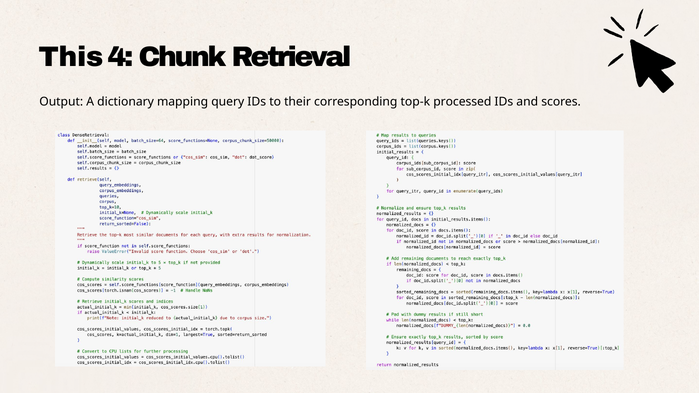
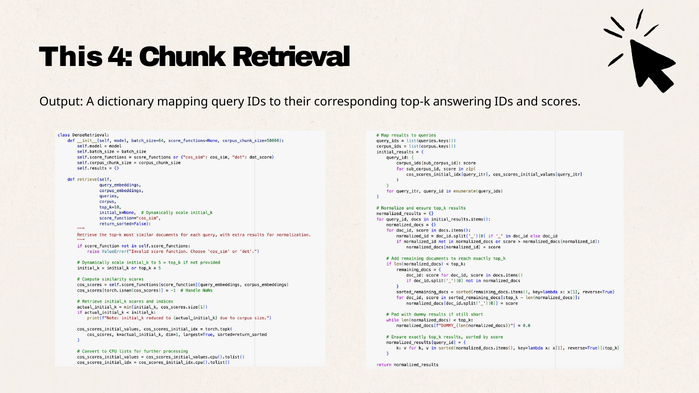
processed: processed -> answering
